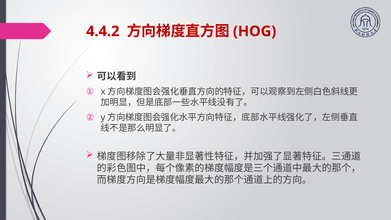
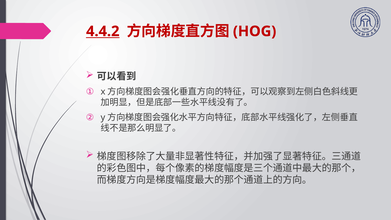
4.4.2 underline: none -> present
